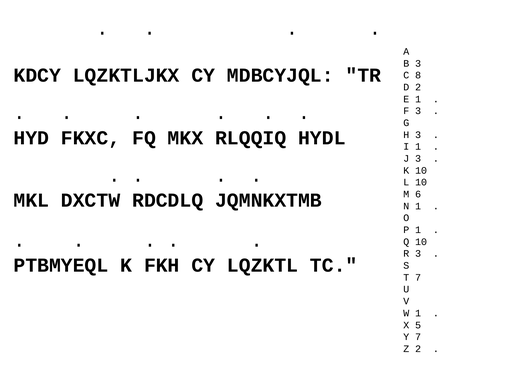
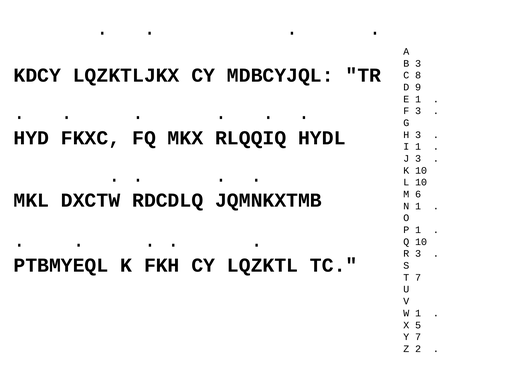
D 2: 2 -> 9
